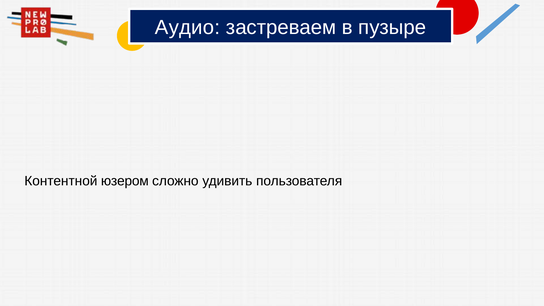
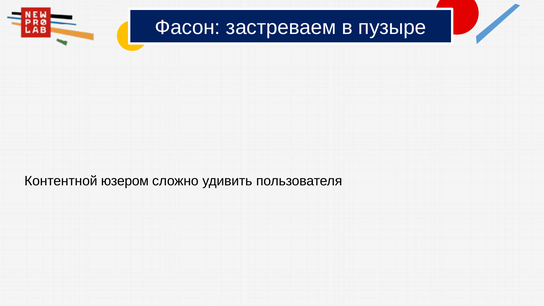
Аудио: Аудио -> Фасон
